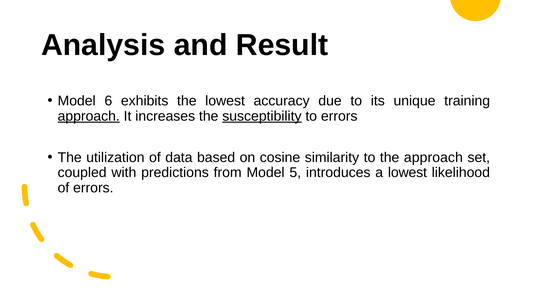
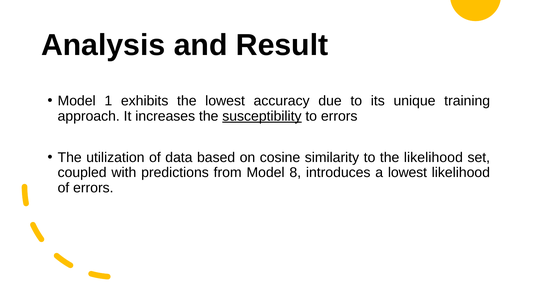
6: 6 -> 1
approach at (89, 116) underline: present -> none
the approach: approach -> likelihood
5: 5 -> 8
